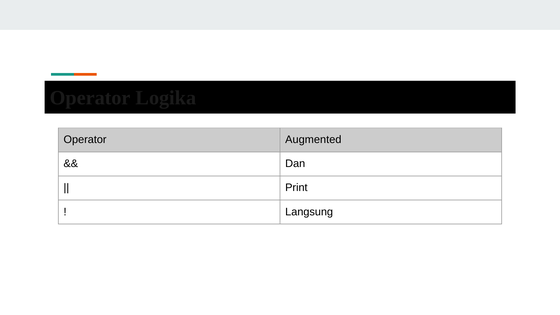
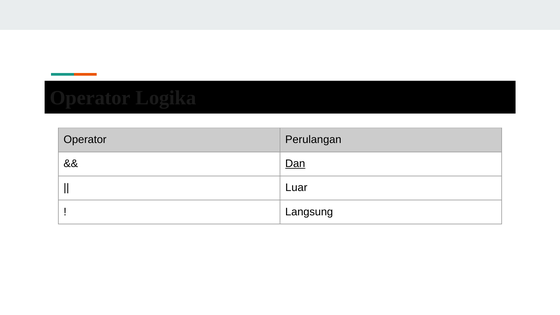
Augmented: Augmented -> Perulangan
Dan underline: none -> present
Print: Print -> Luar
